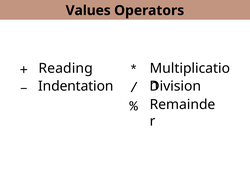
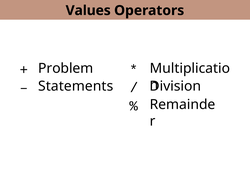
Reading: Reading -> Problem
Indentation: Indentation -> Statements
